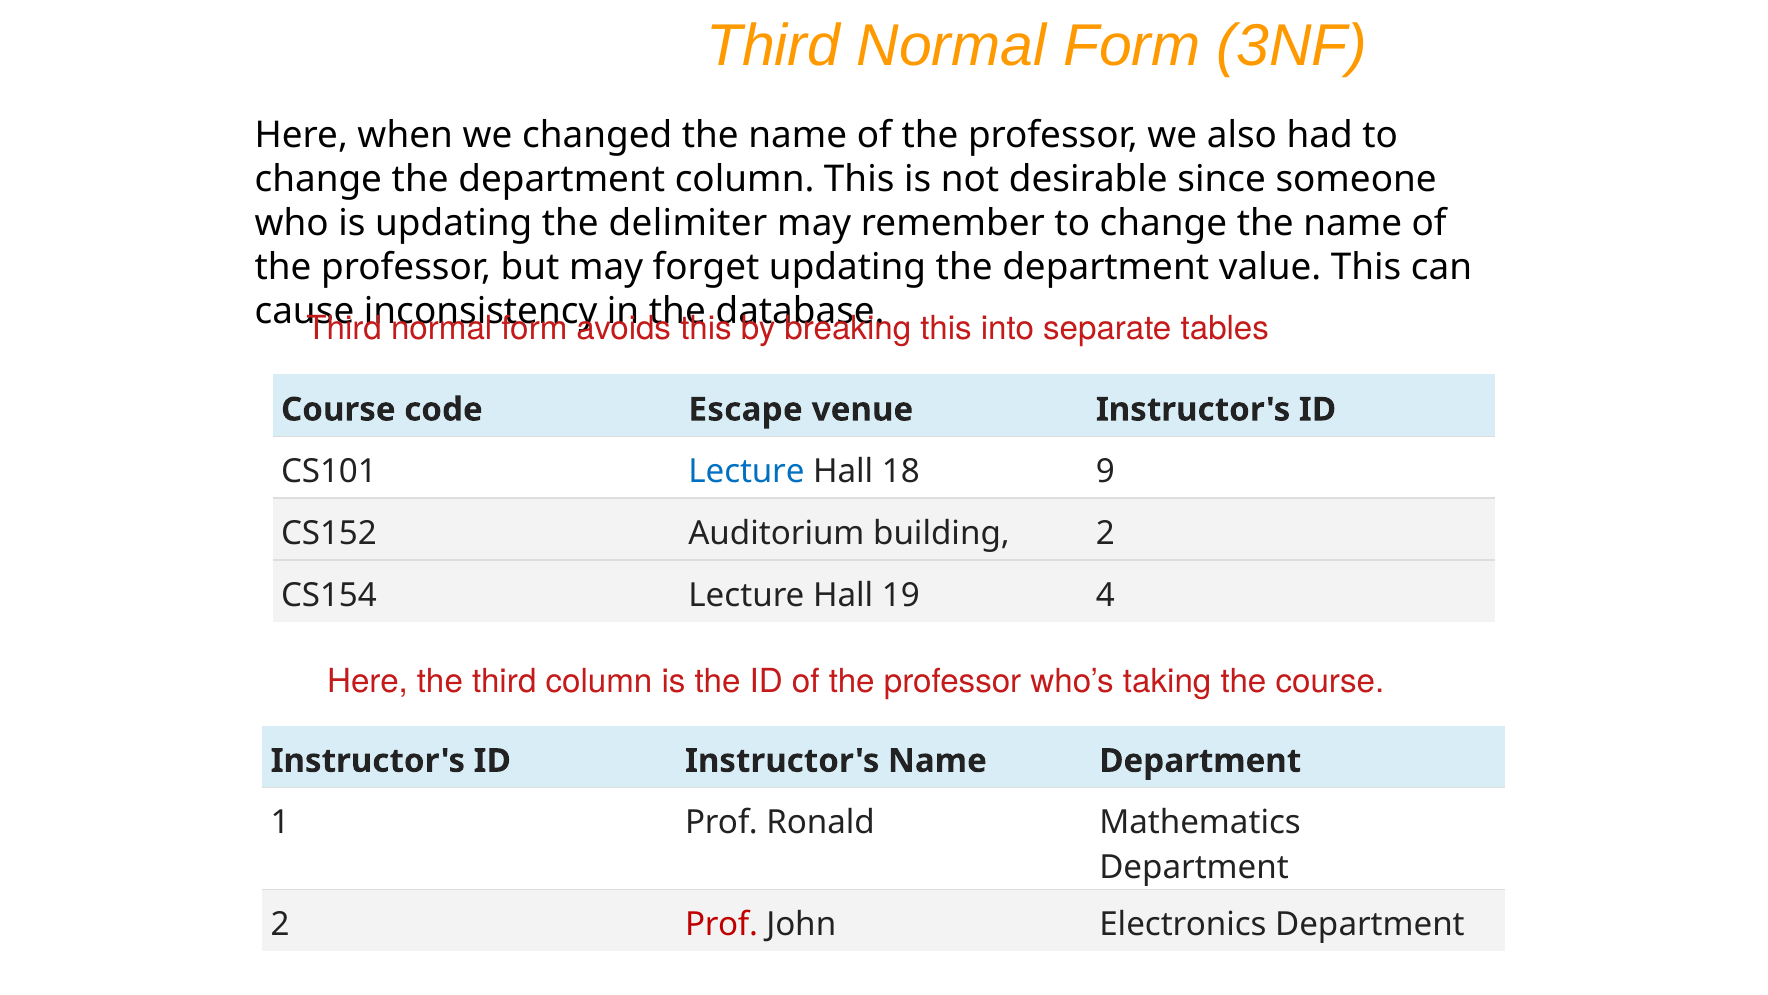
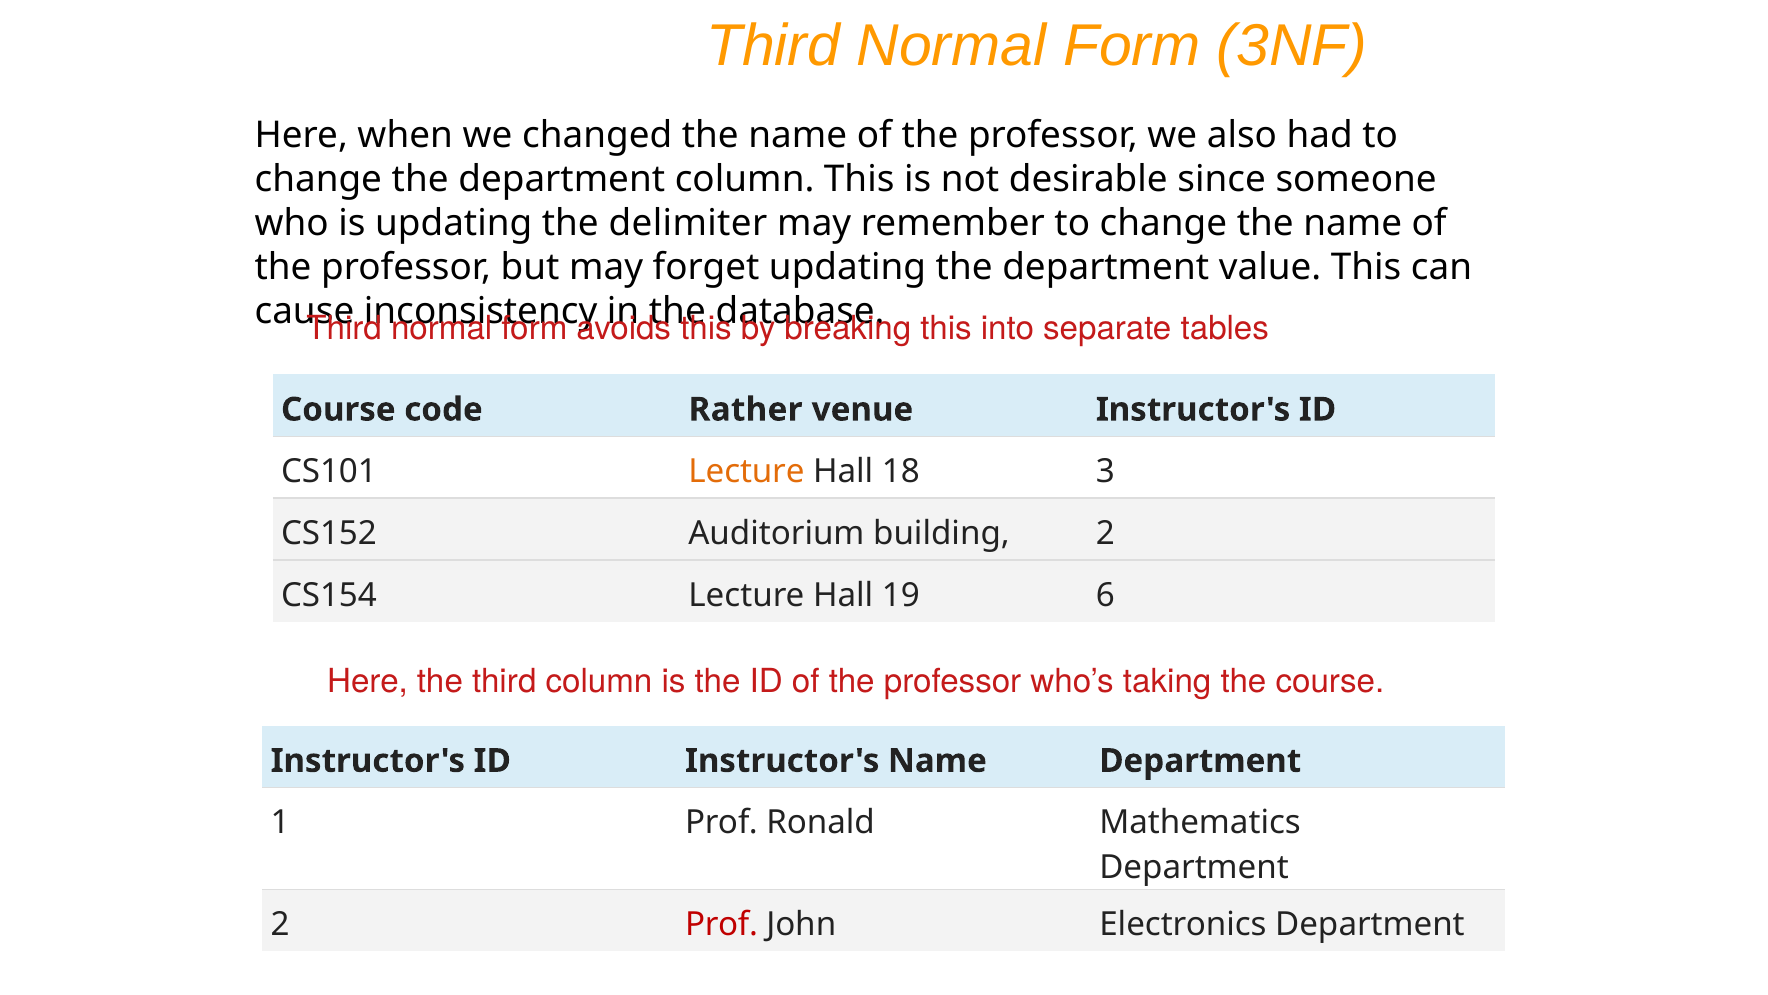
Escape: Escape -> Rather
Lecture at (746, 471) colour: blue -> orange
9: 9 -> 3
4: 4 -> 6
